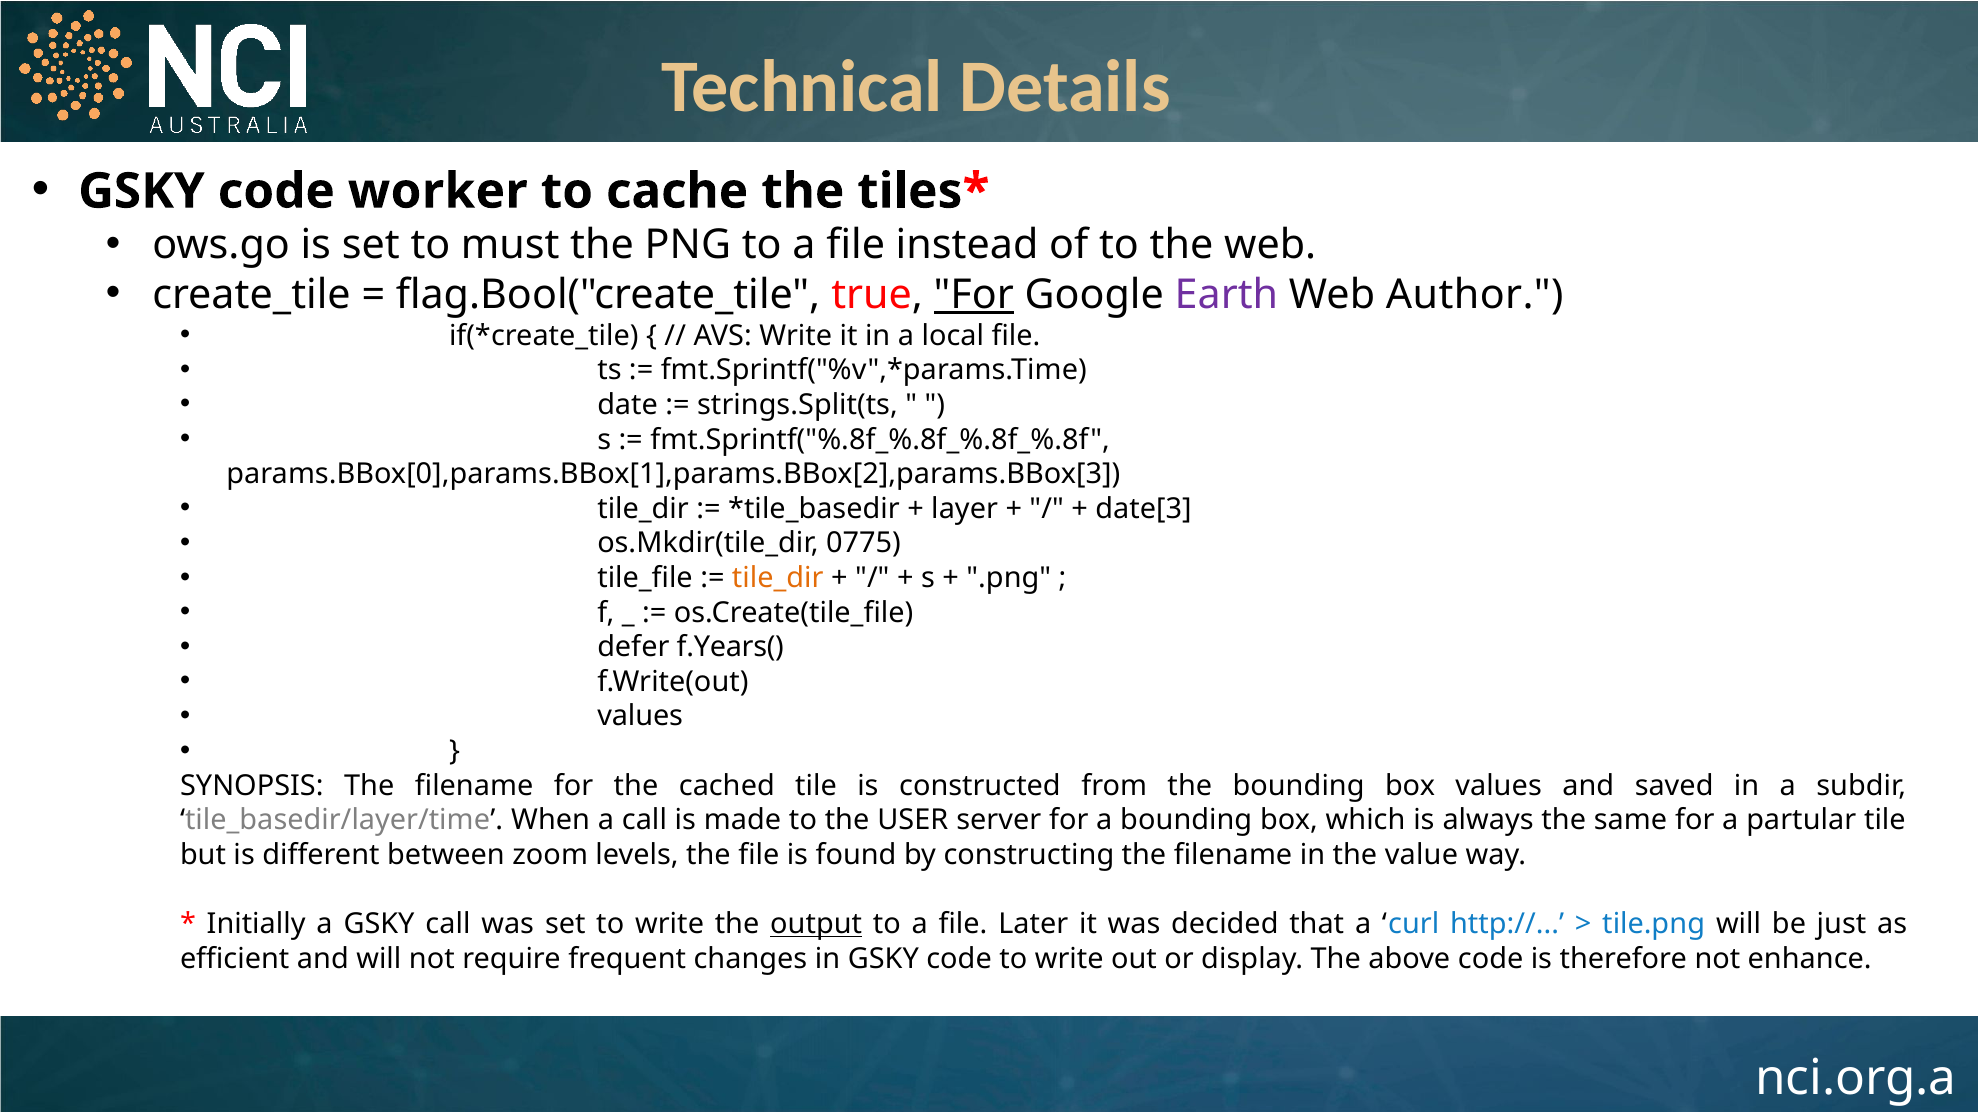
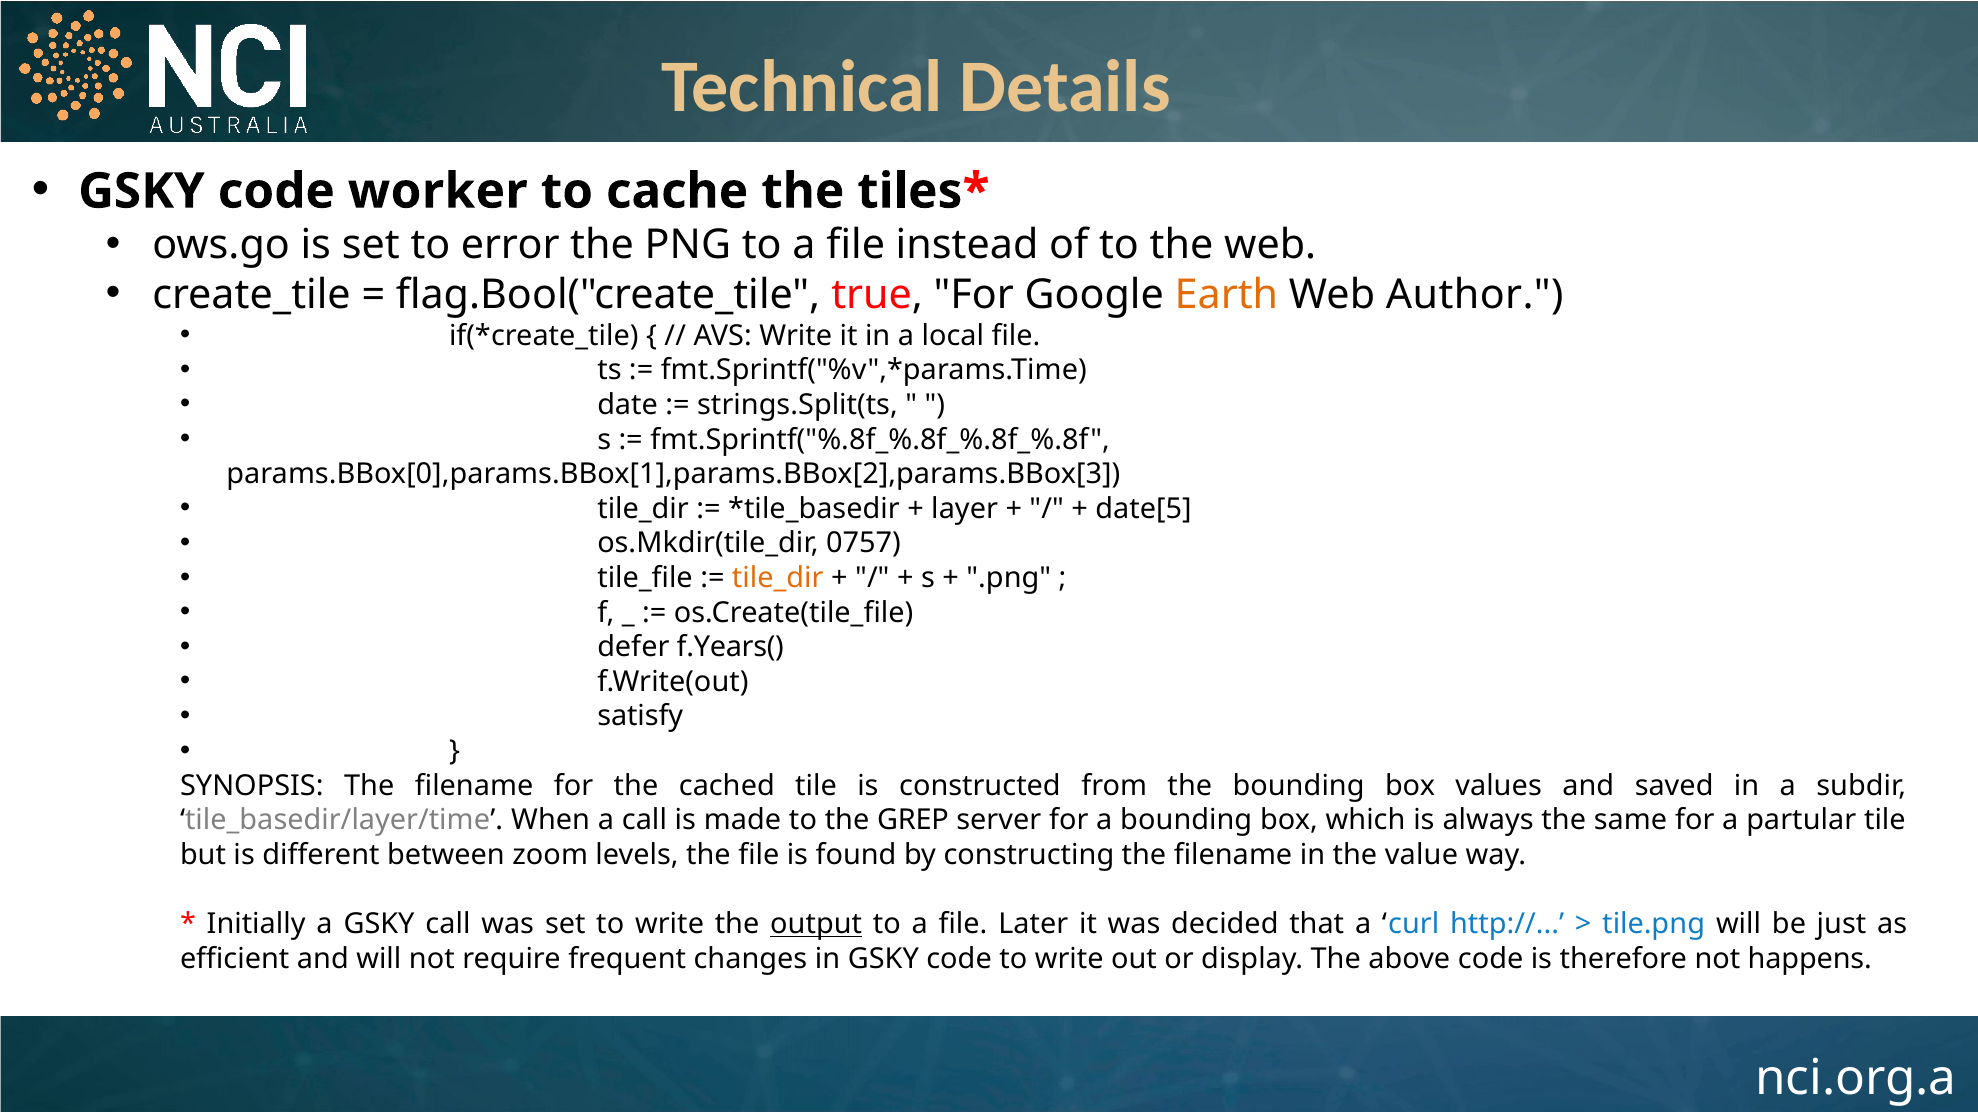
must: must -> error
For at (974, 295) underline: present -> none
Earth colour: purple -> orange
date[3: date[3 -> date[5
0775: 0775 -> 0757
values at (640, 717): values -> satisfy
USER: USER -> GREP
enhance: enhance -> happens
